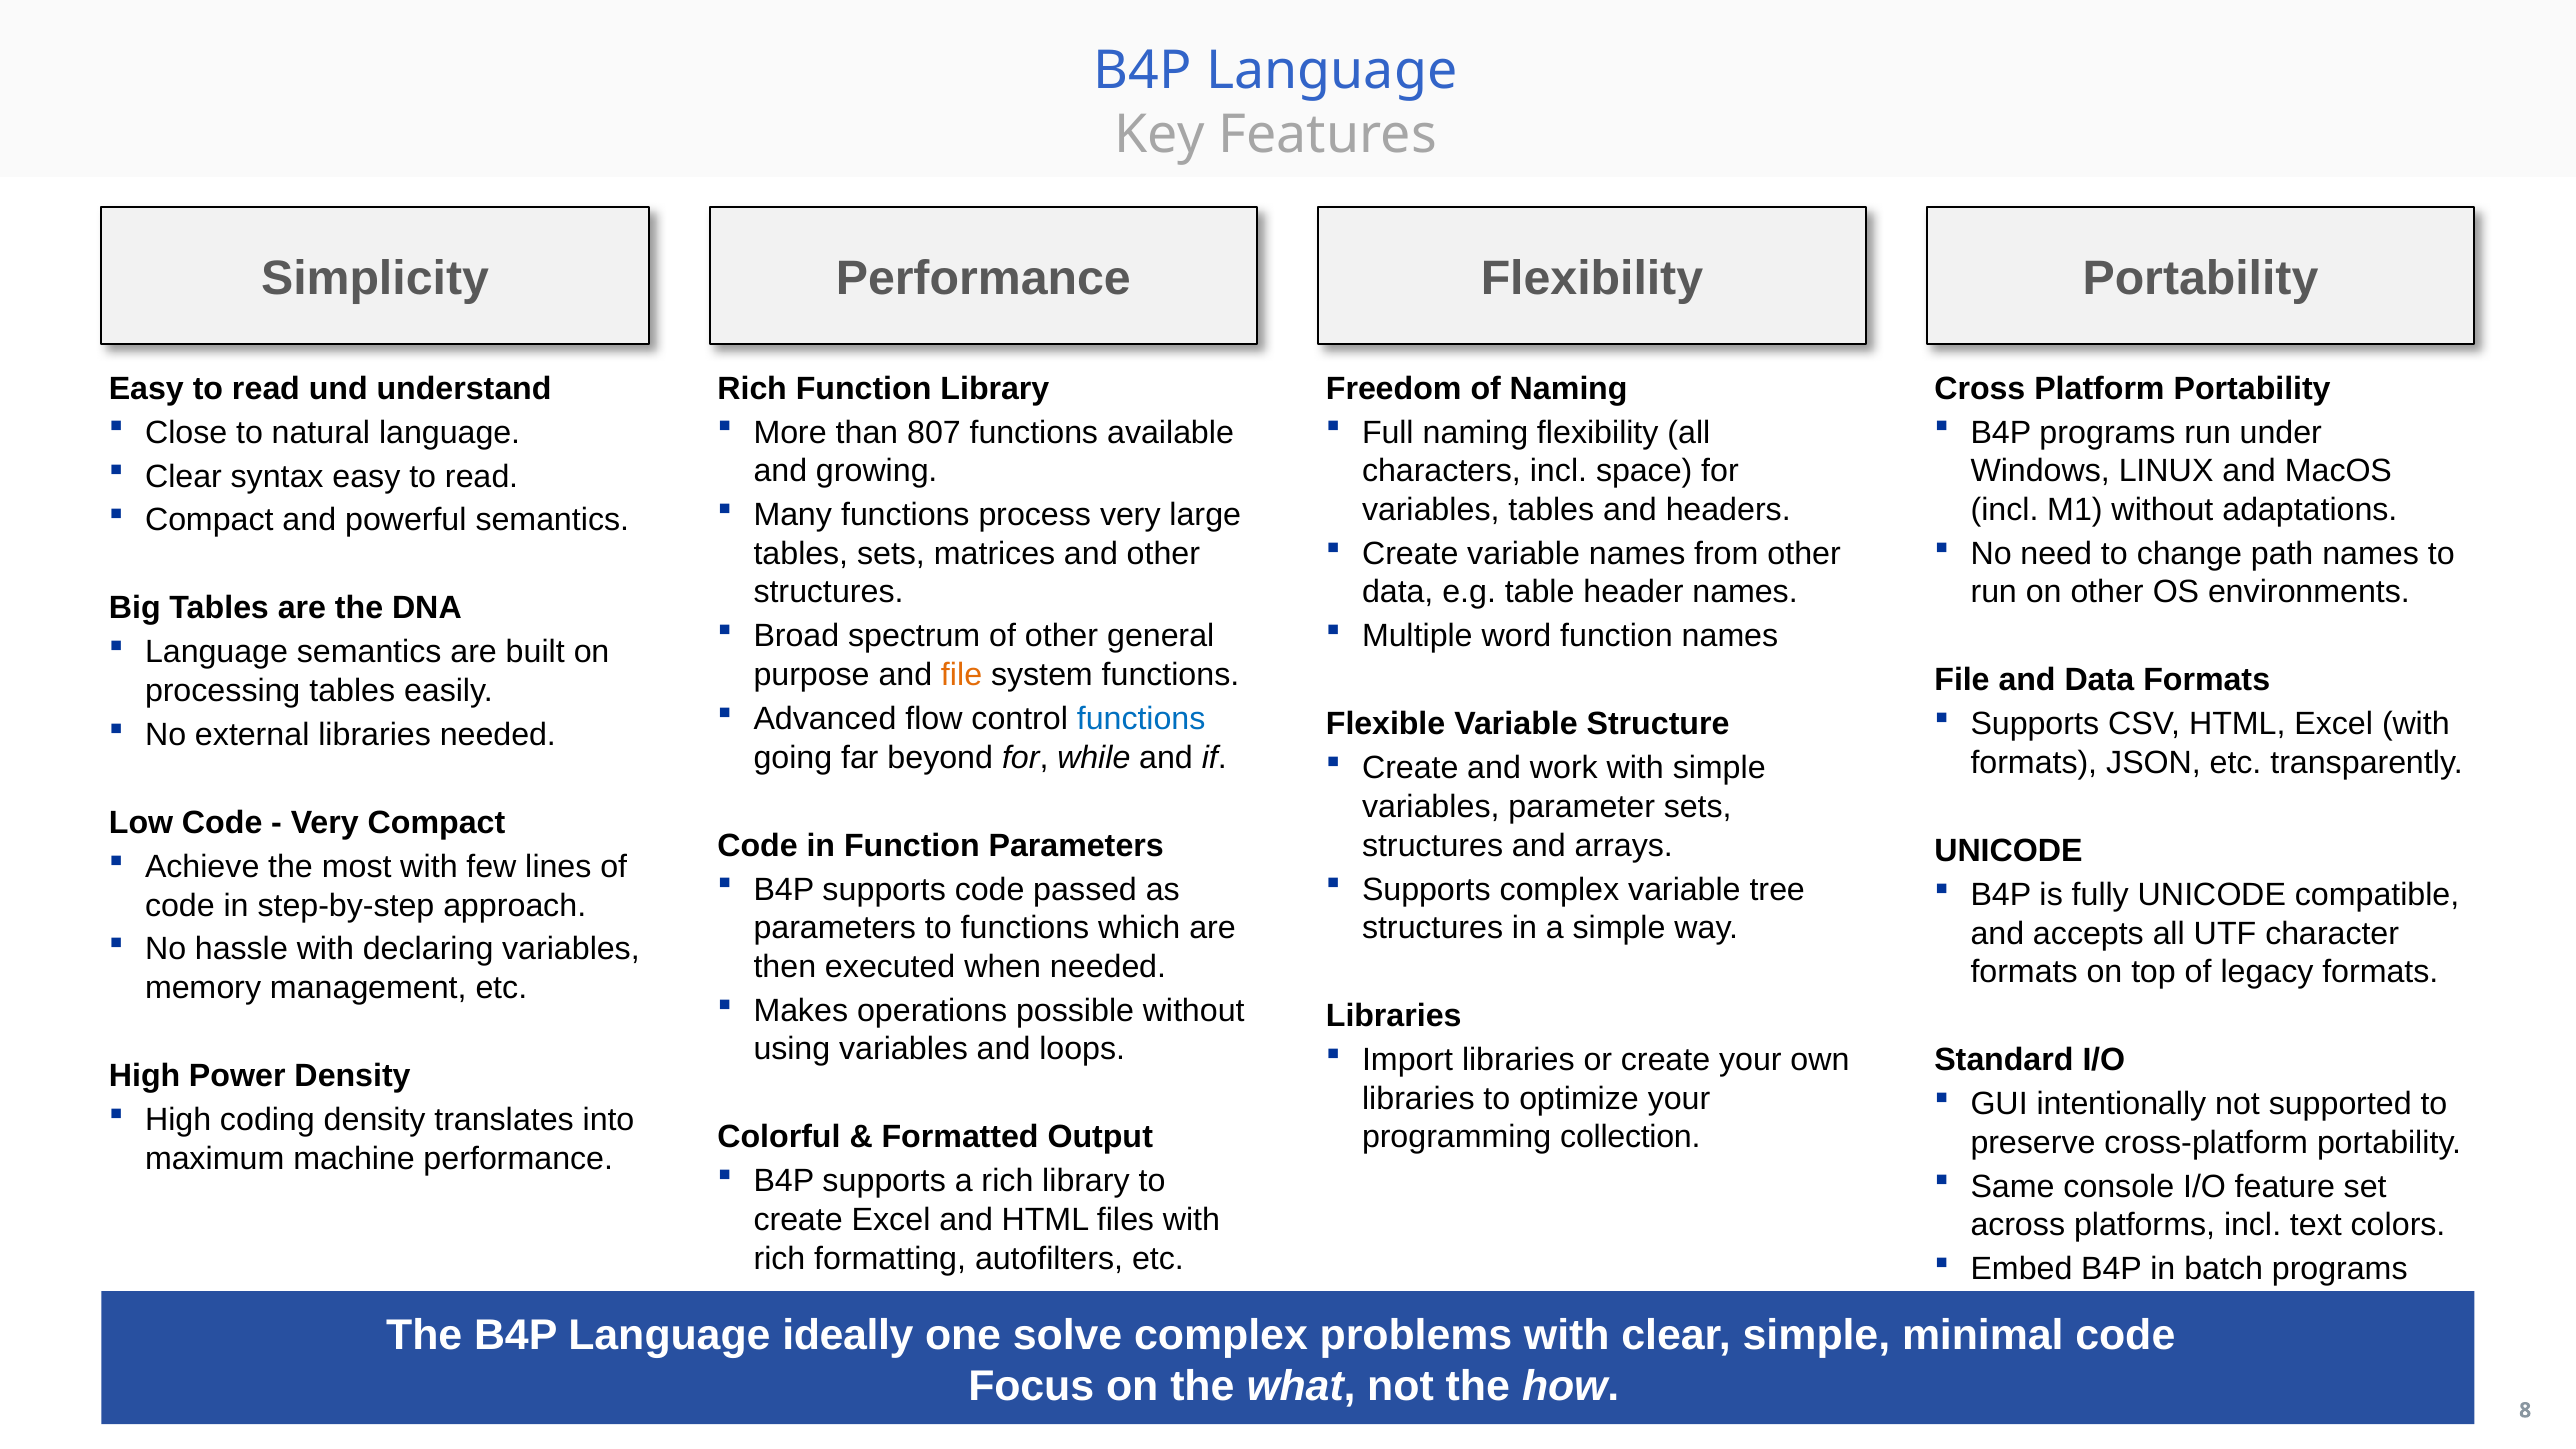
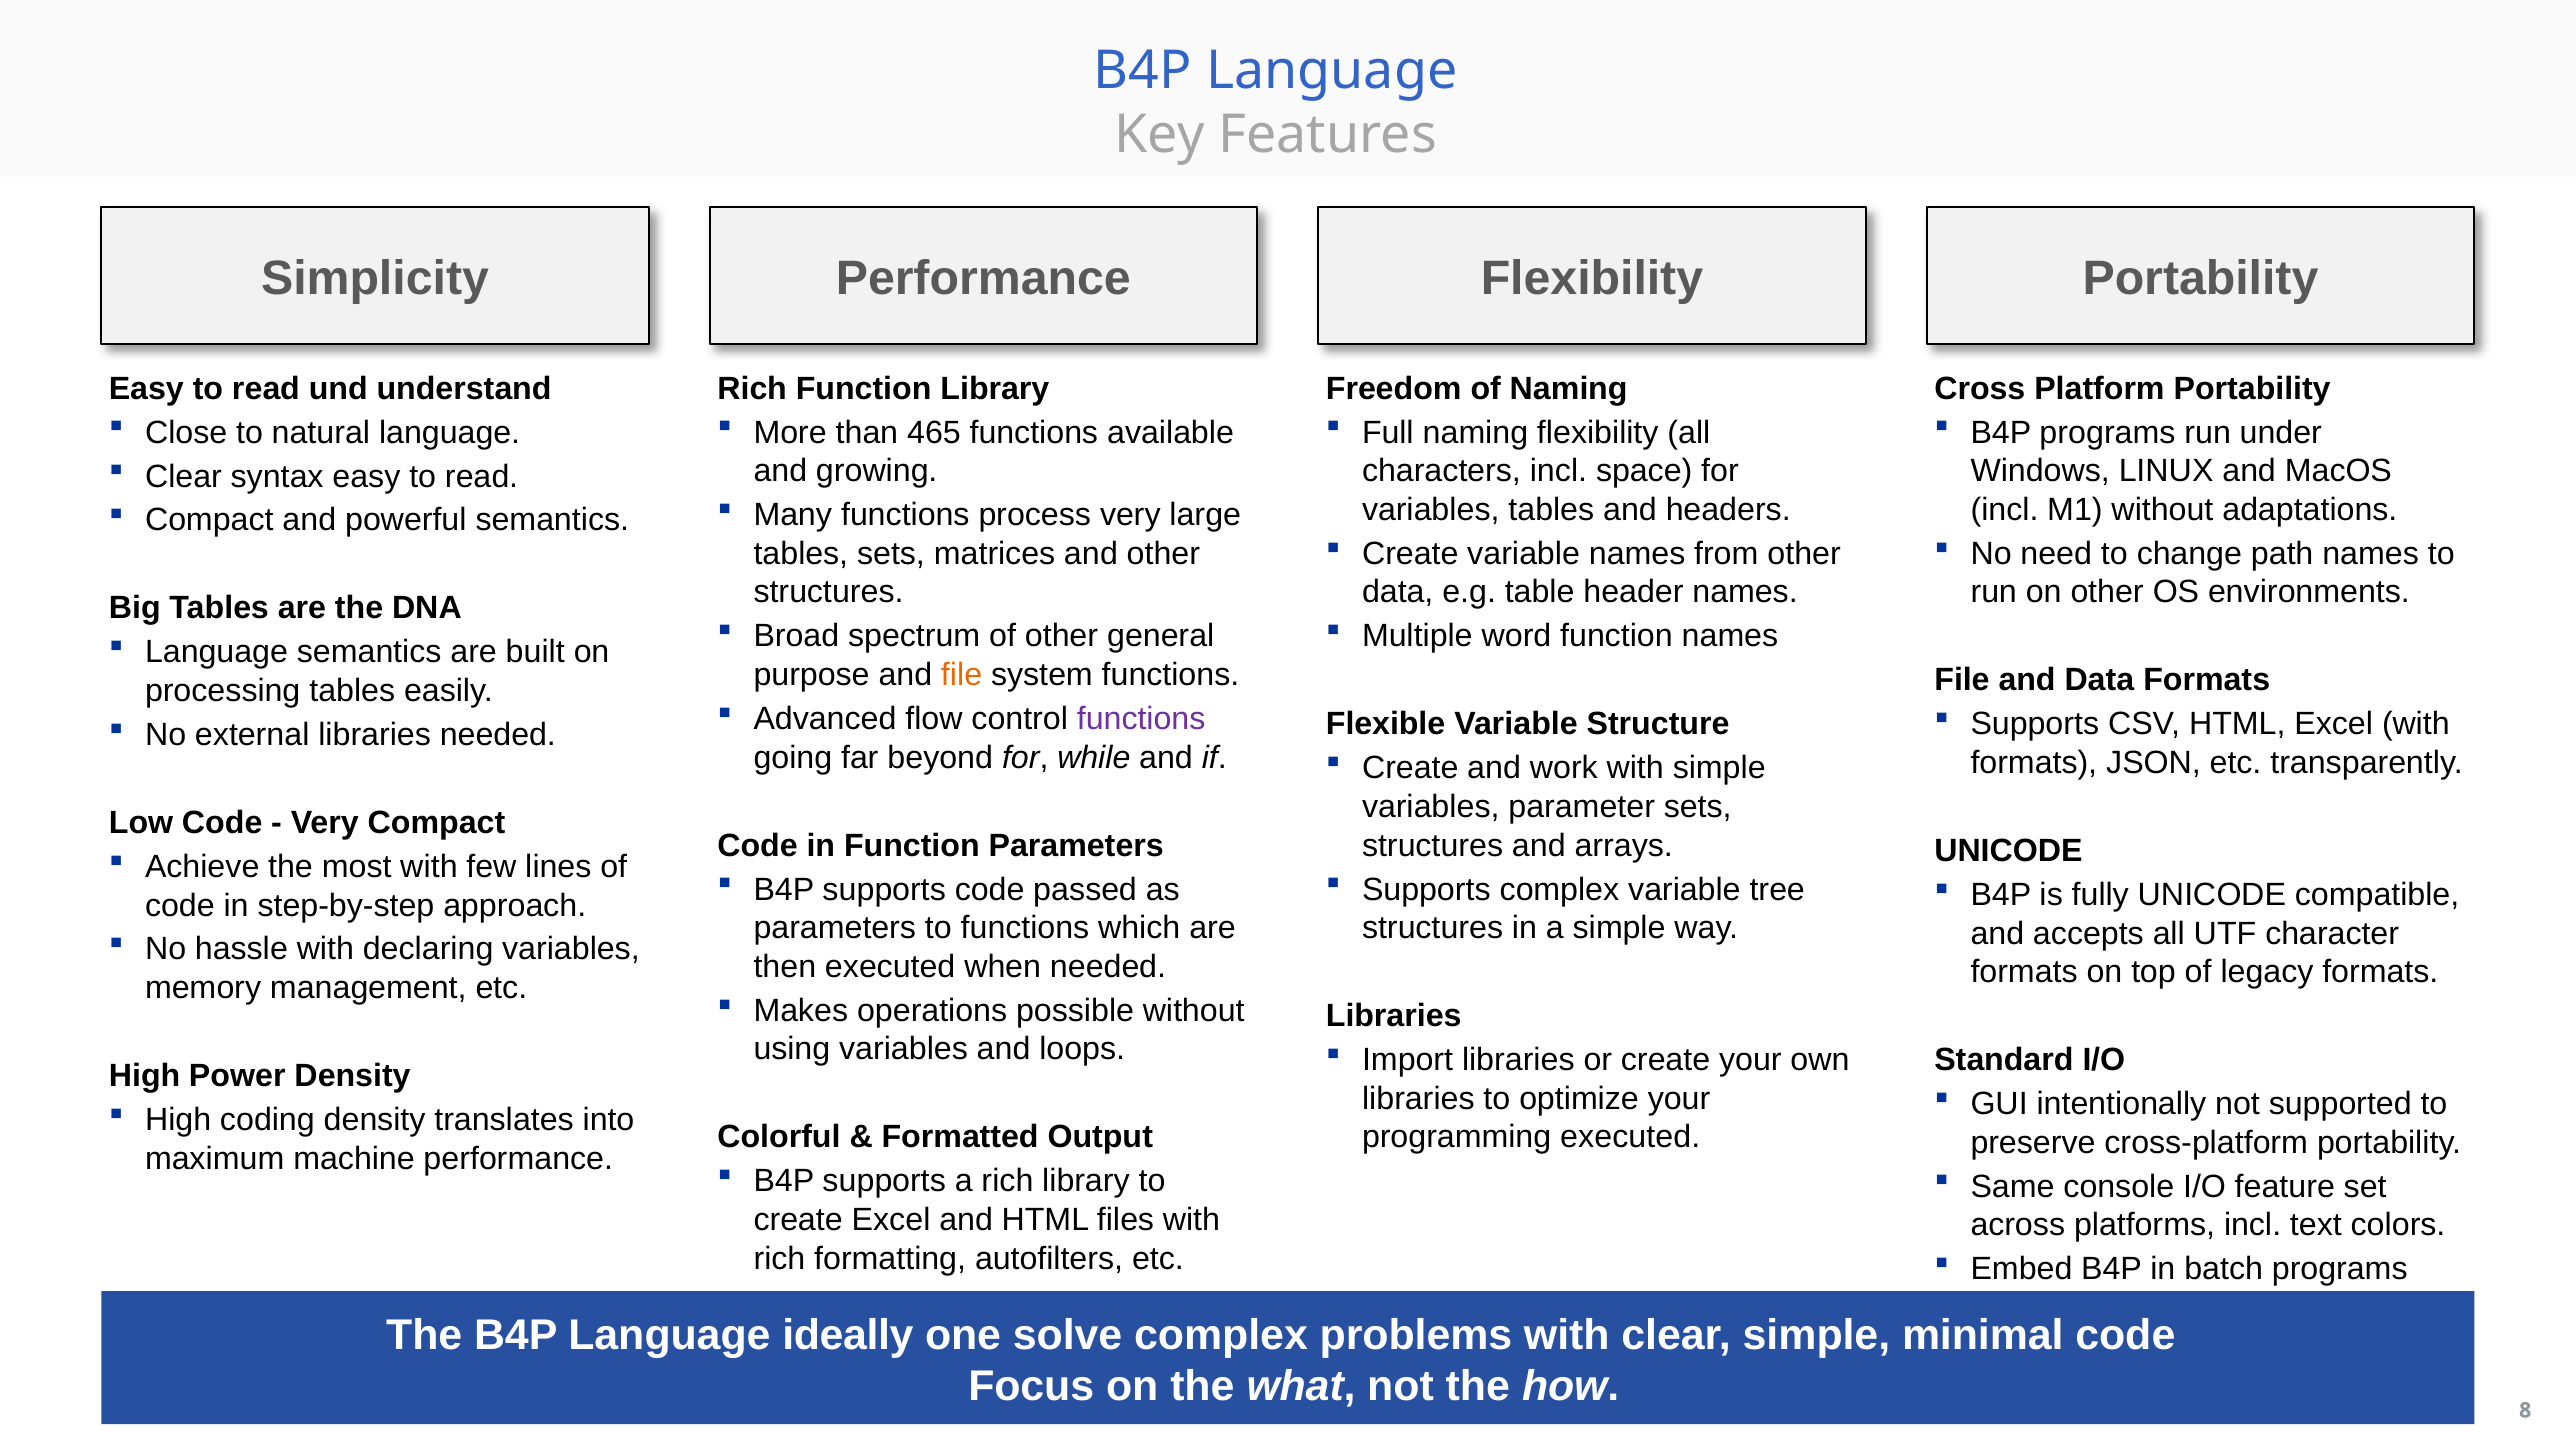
807: 807 -> 465
functions at (1141, 719) colour: blue -> purple
programming collection: collection -> executed
